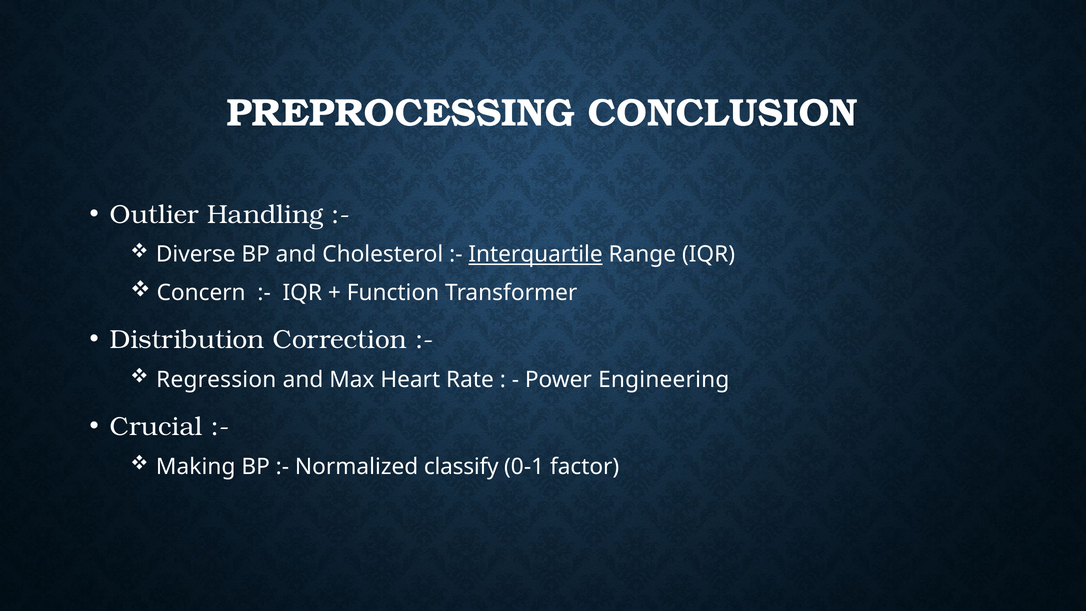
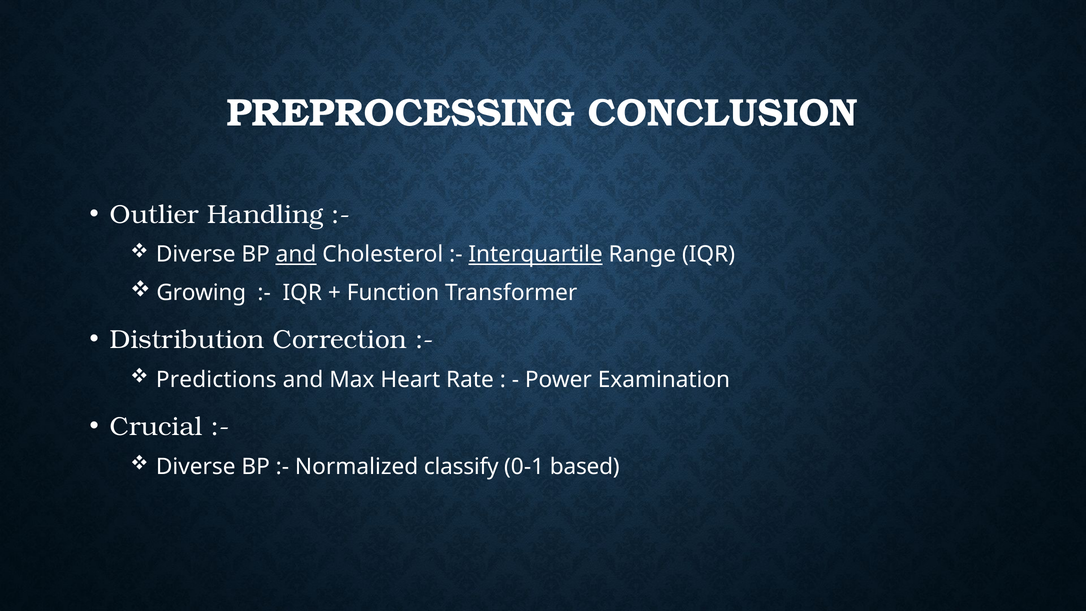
and at (296, 254) underline: none -> present
Concern: Concern -> Growing
Regression: Regression -> Predictions
Engineering: Engineering -> Examination
Making at (196, 467): Making -> Diverse
factor: factor -> based
